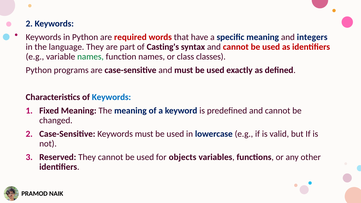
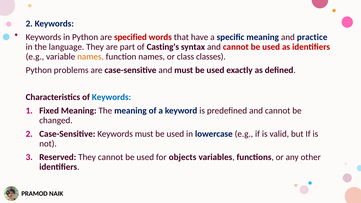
required: required -> specified
integers: integers -> practice
names at (90, 57) colour: green -> orange
programs: programs -> problems
